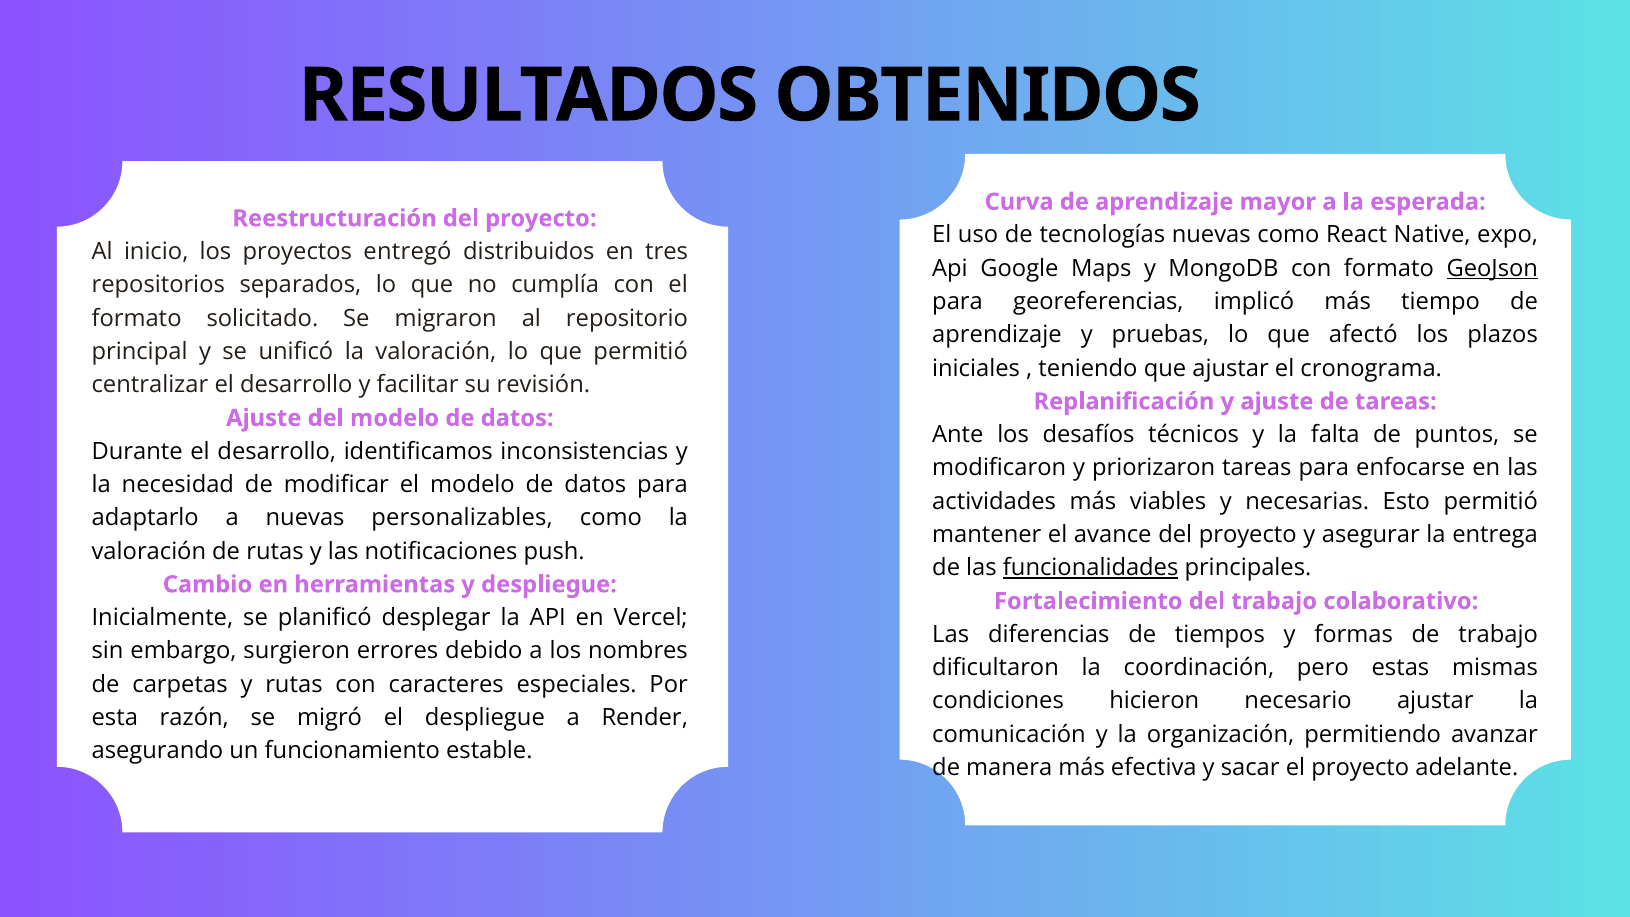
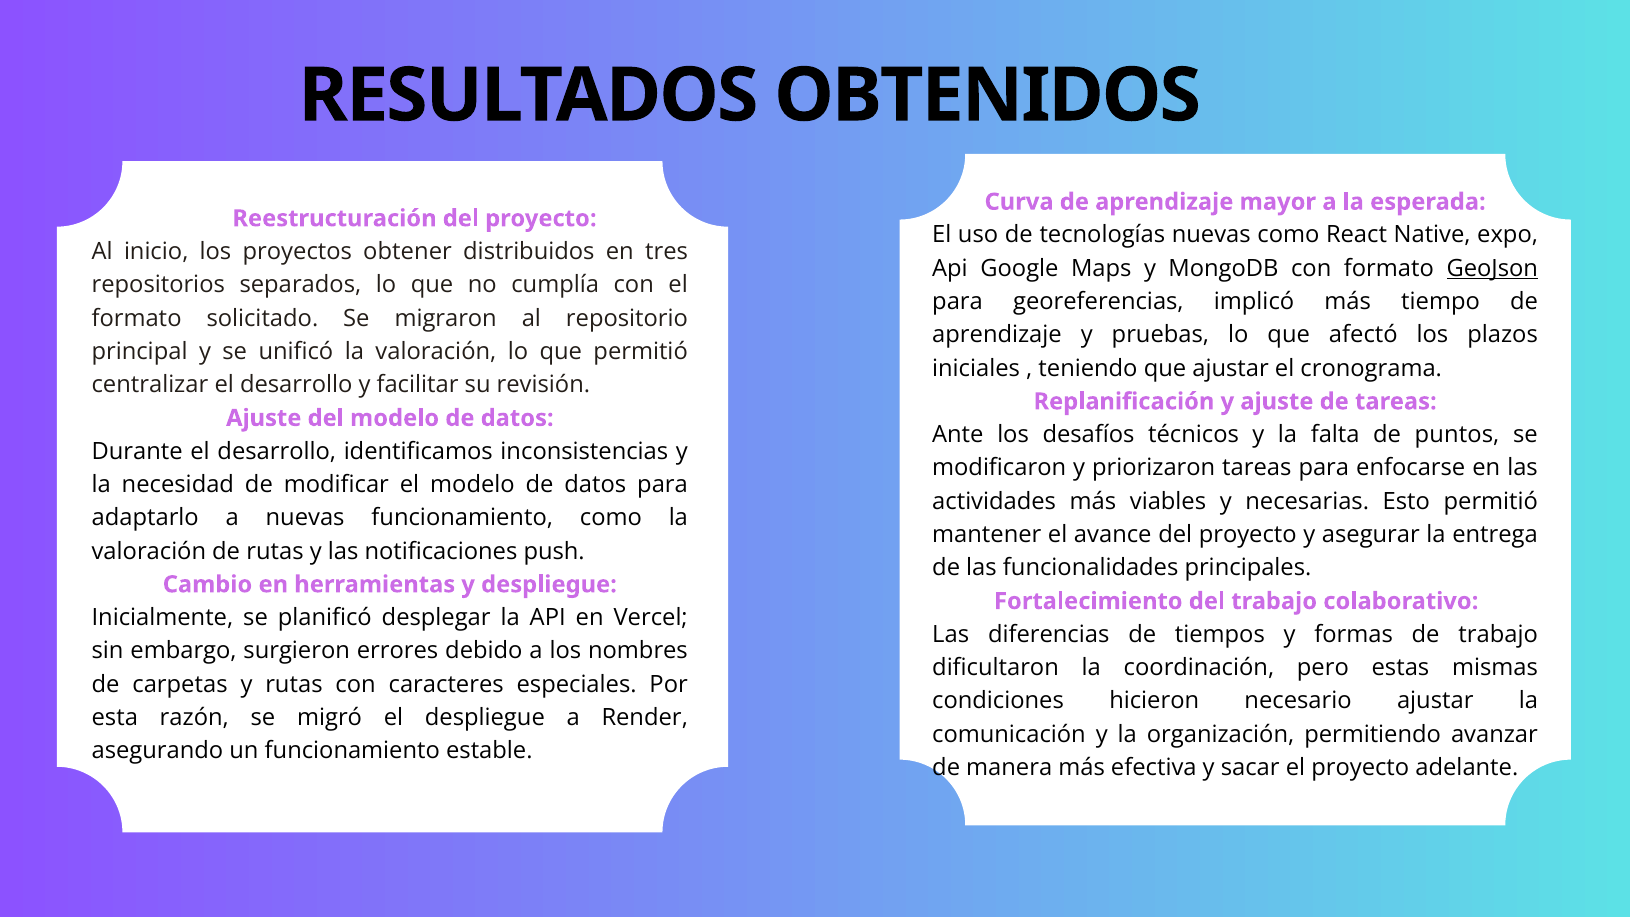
entregó: entregó -> obtener
nuevas personalizables: personalizables -> funcionamiento
funcionalidades underline: present -> none
